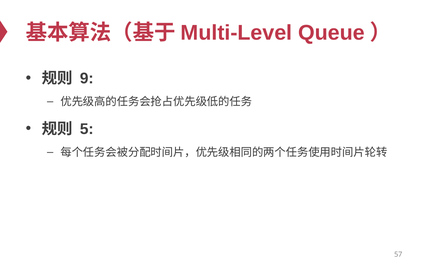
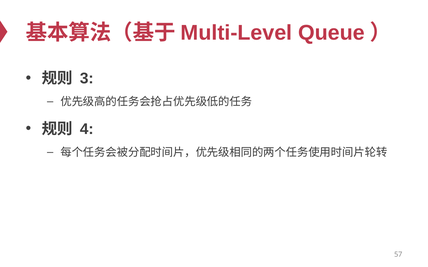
9: 9 -> 3
5: 5 -> 4
